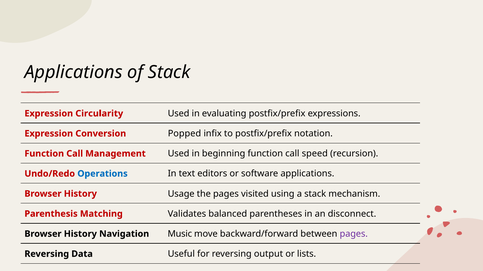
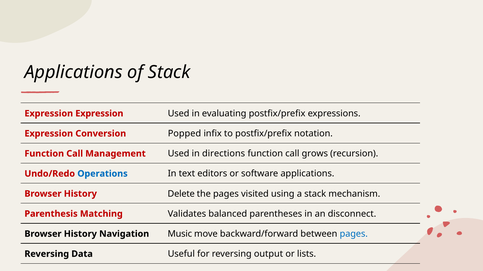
Expression Circularity: Circularity -> Expression
beginning: beginning -> directions
speed: speed -> grows
Usage: Usage -> Delete
pages at (354, 234) colour: purple -> blue
